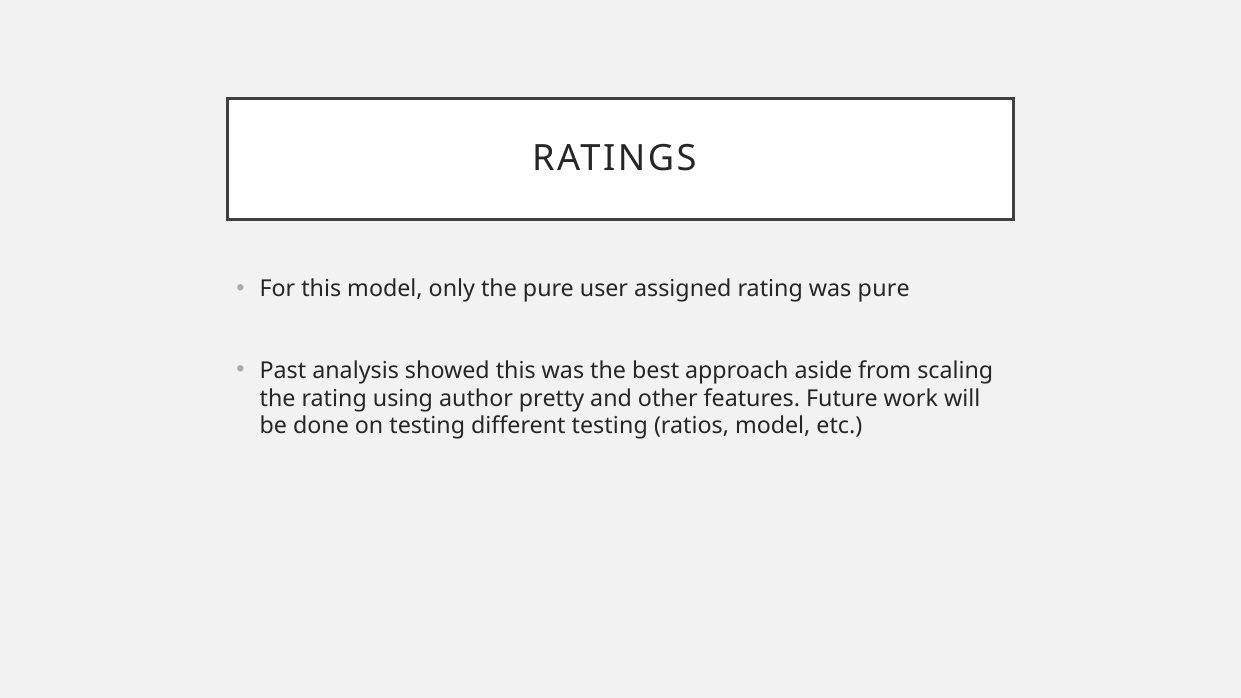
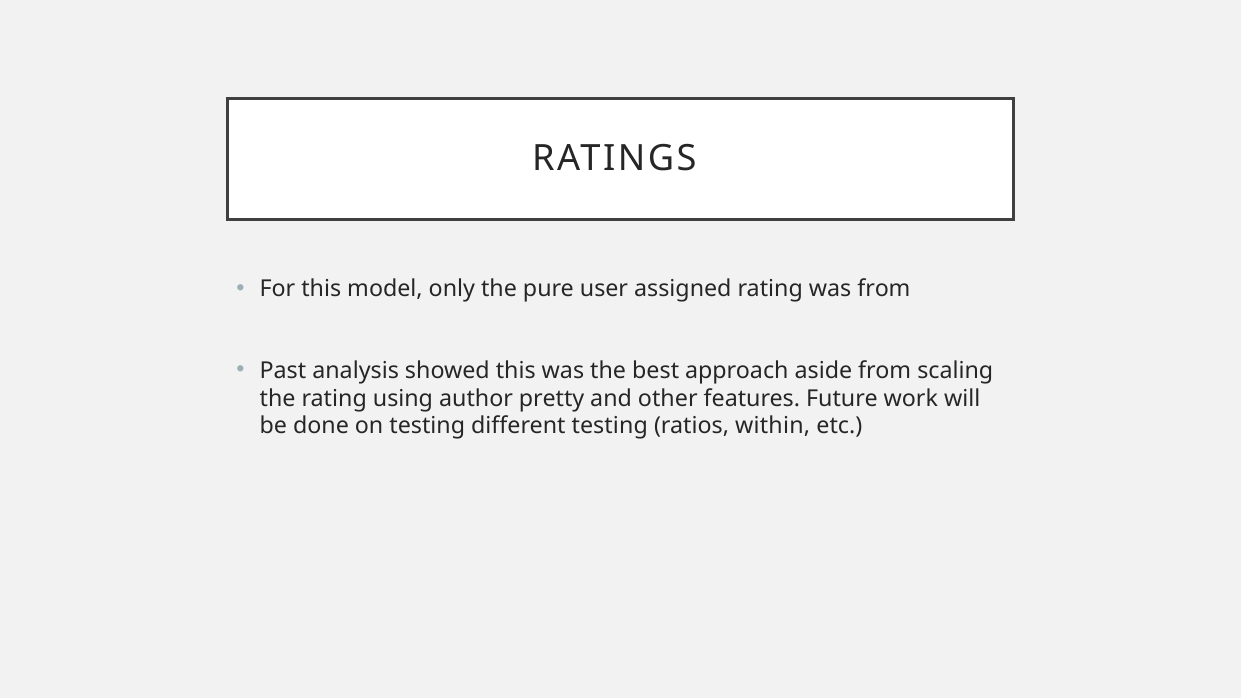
was pure: pure -> from
ratios model: model -> within
